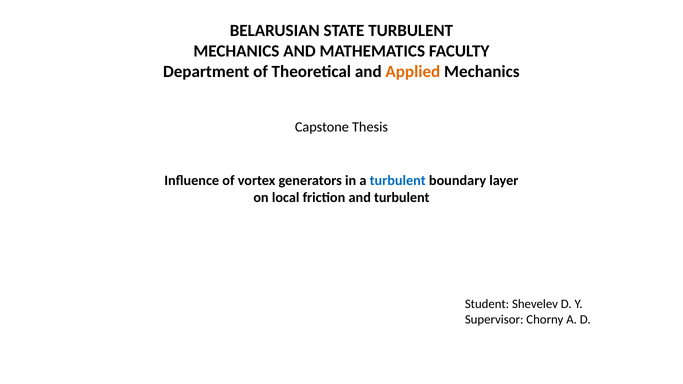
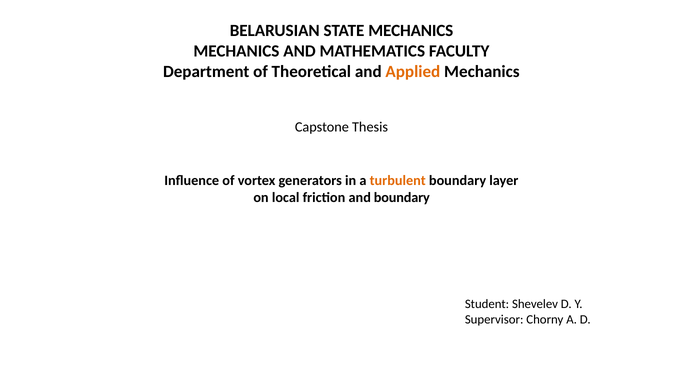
STATE TURBULENT: TURBULENT -> MECHANICS
turbulent at (398, 181) colour: blue -> orange
and turbulent: turbulent -> boundary
